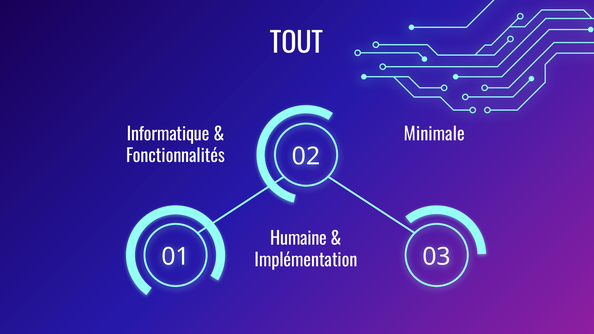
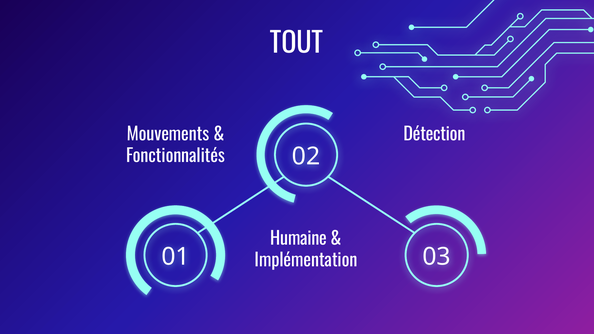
Informatique: Informatique -> Mouvements
Minimale: Minimale -> Détection
